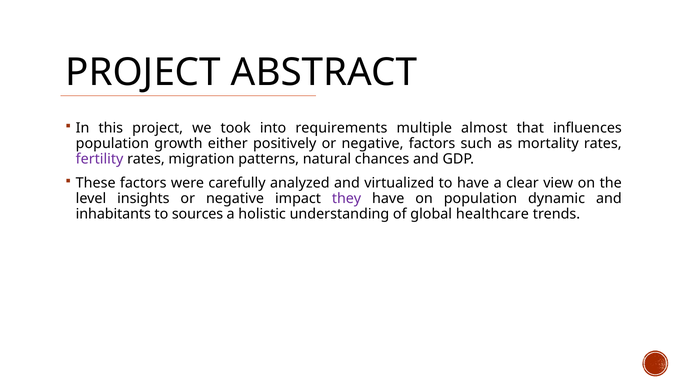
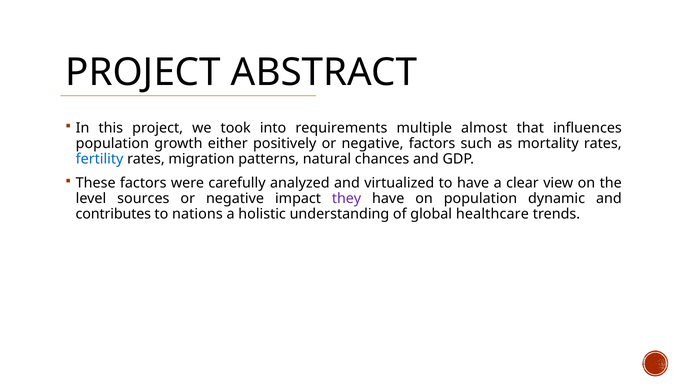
fertility colour: purple -> blue
insights: insights -> sources
inhabitants: inhabitants -> contributes
sources: sources -> nations
